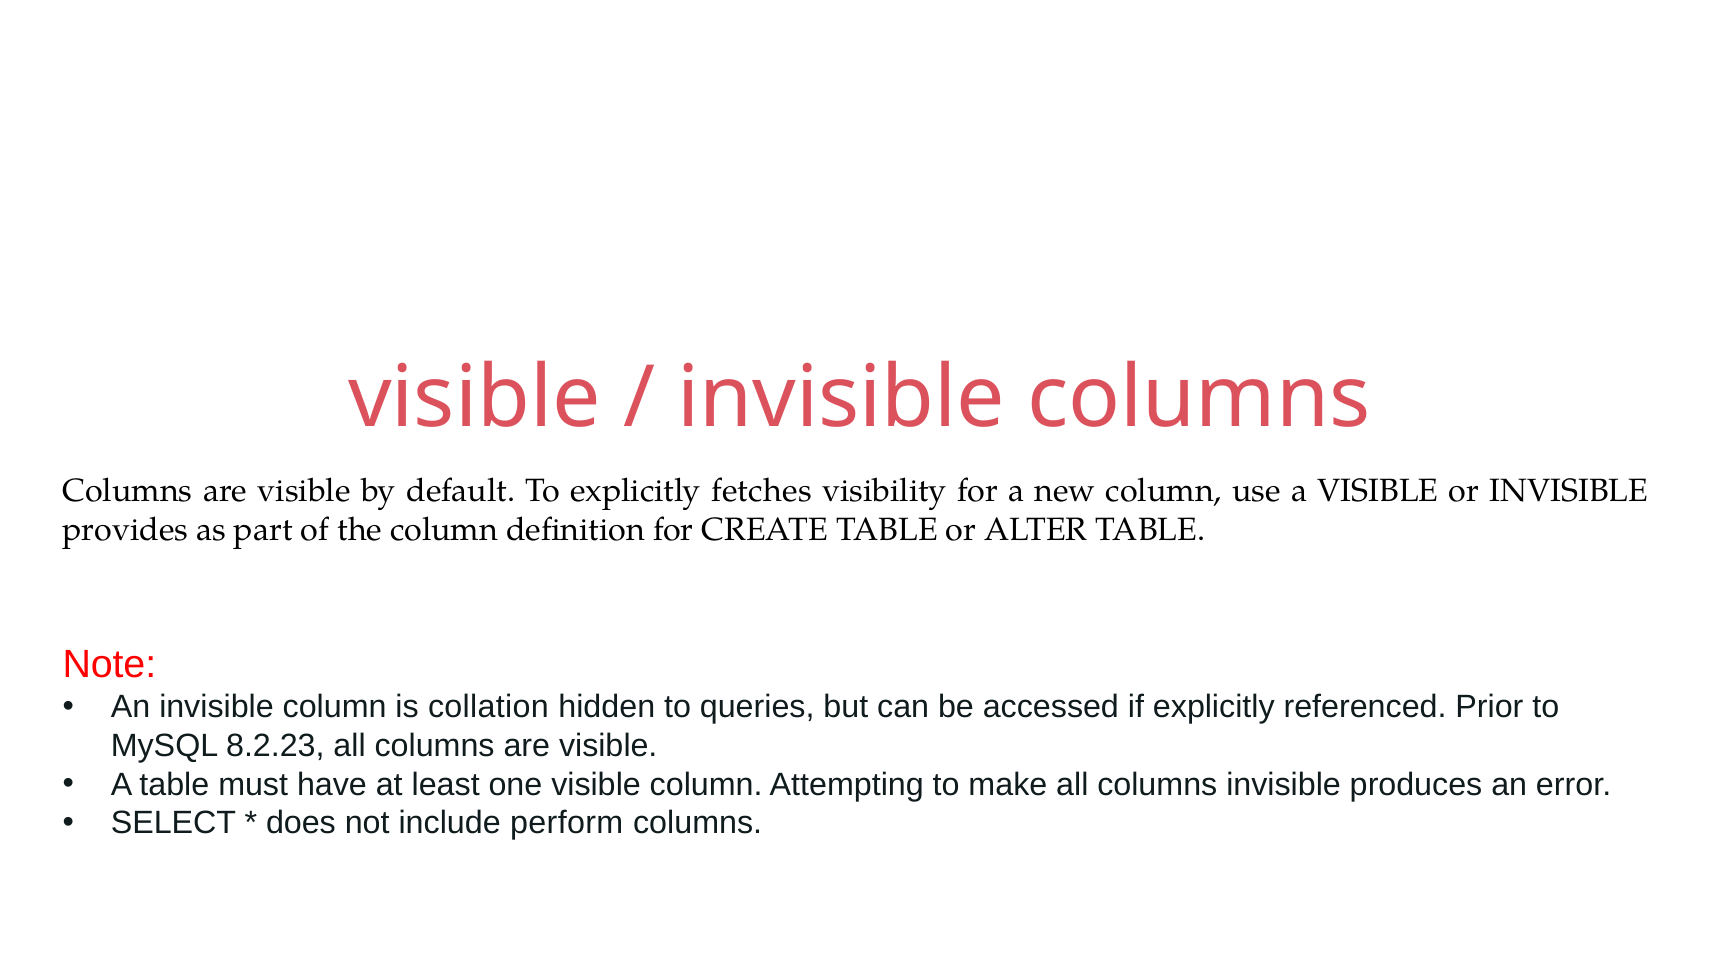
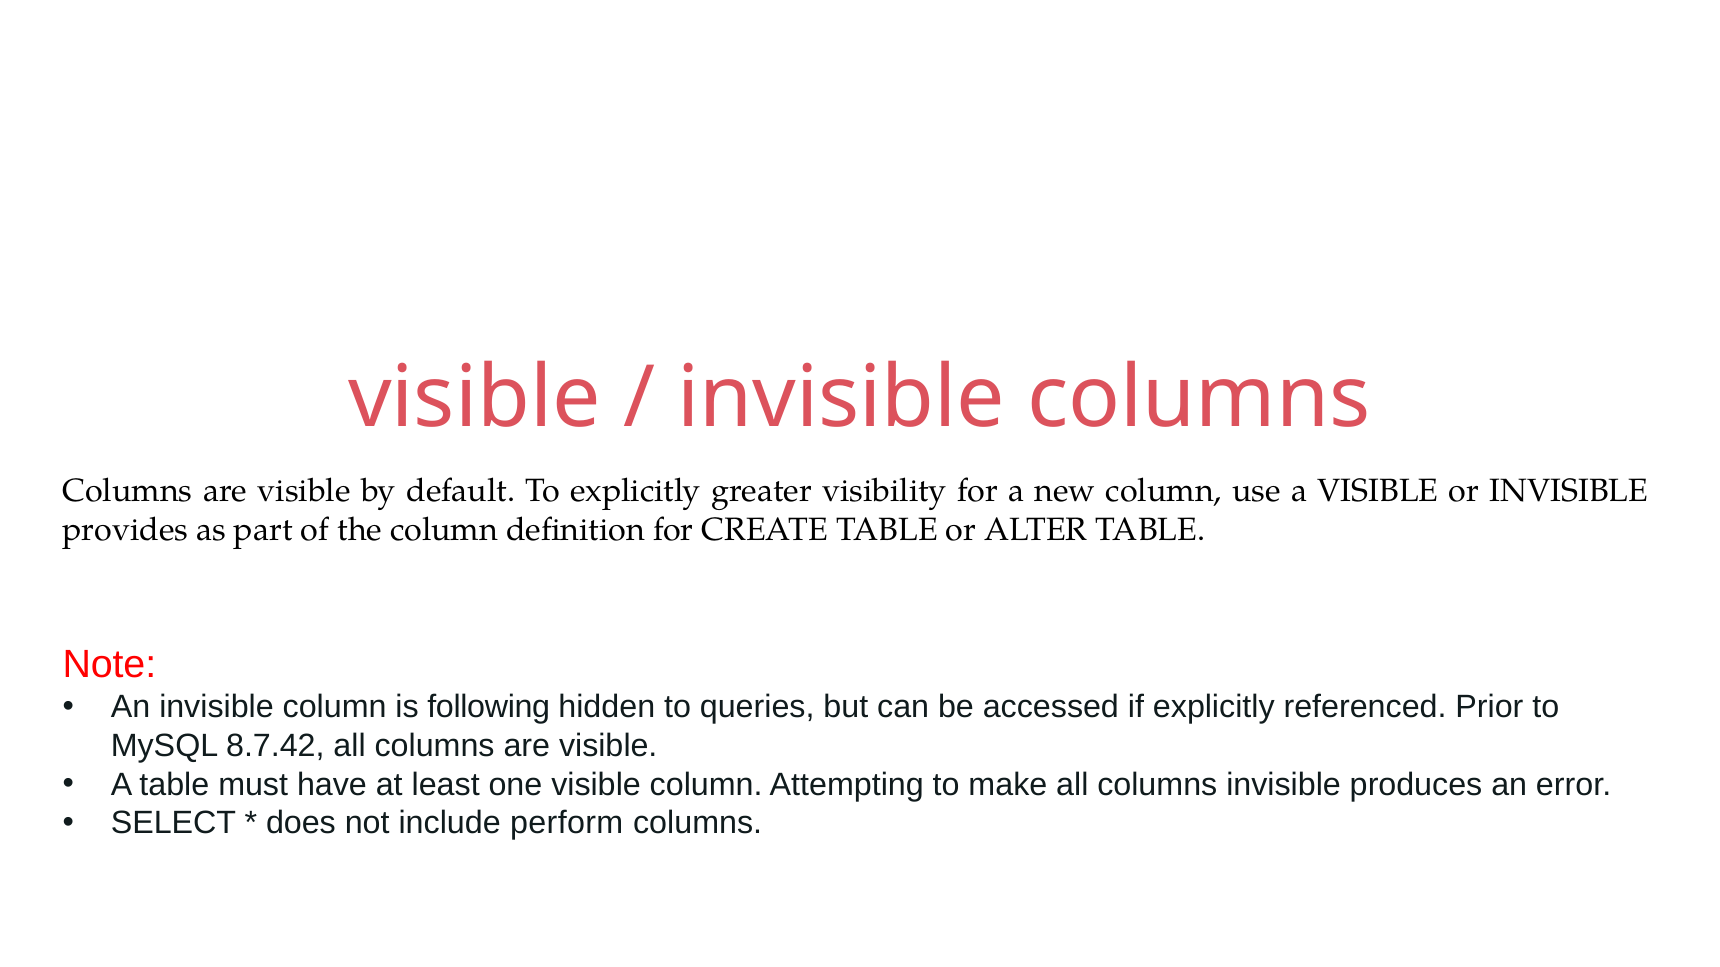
fetches: fetches -> greater
collation: collation -> following
8.2.23: 8.2.23 -> 8.7.42
